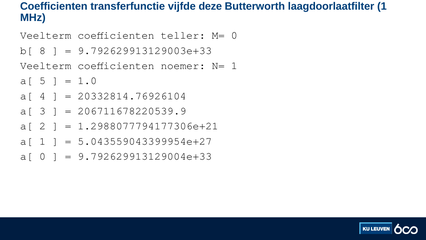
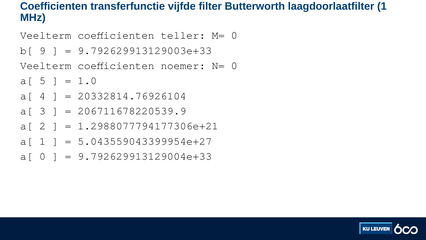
deze: deze -> filter
8: 8 -> 9
N= 1: 1 -> 0
